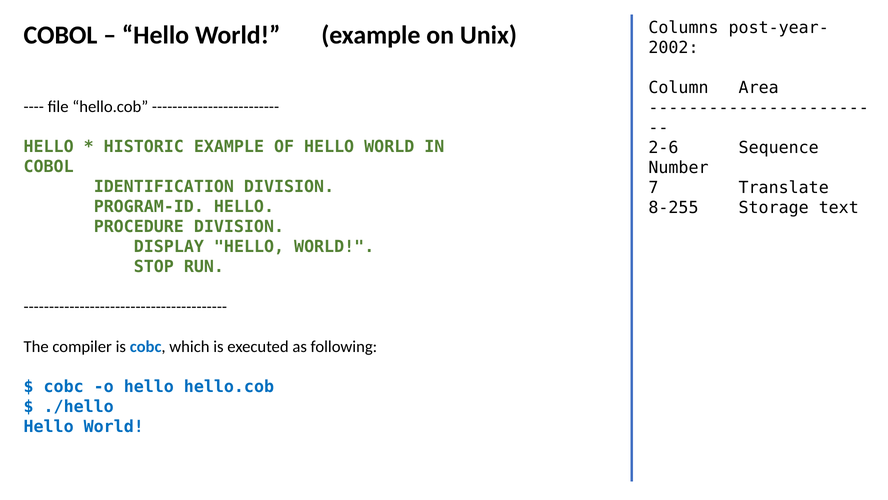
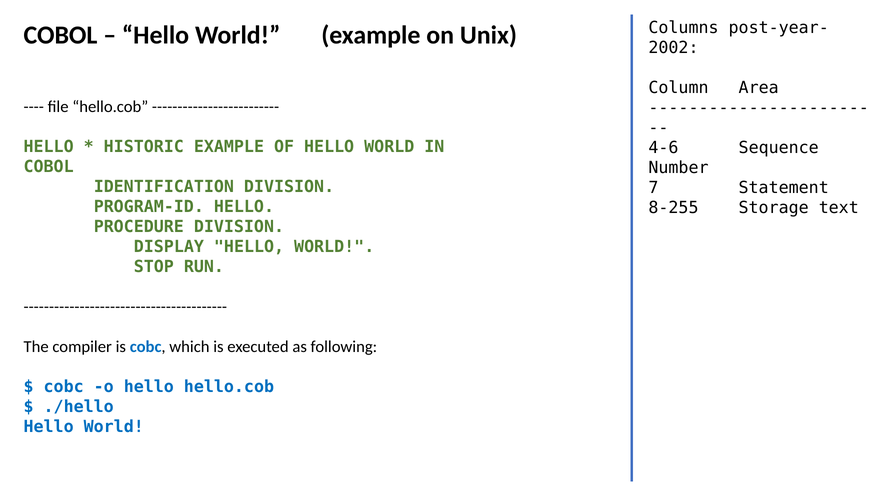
2-6: 2-6 -> 4-6
Translate: Translate -> Statement
